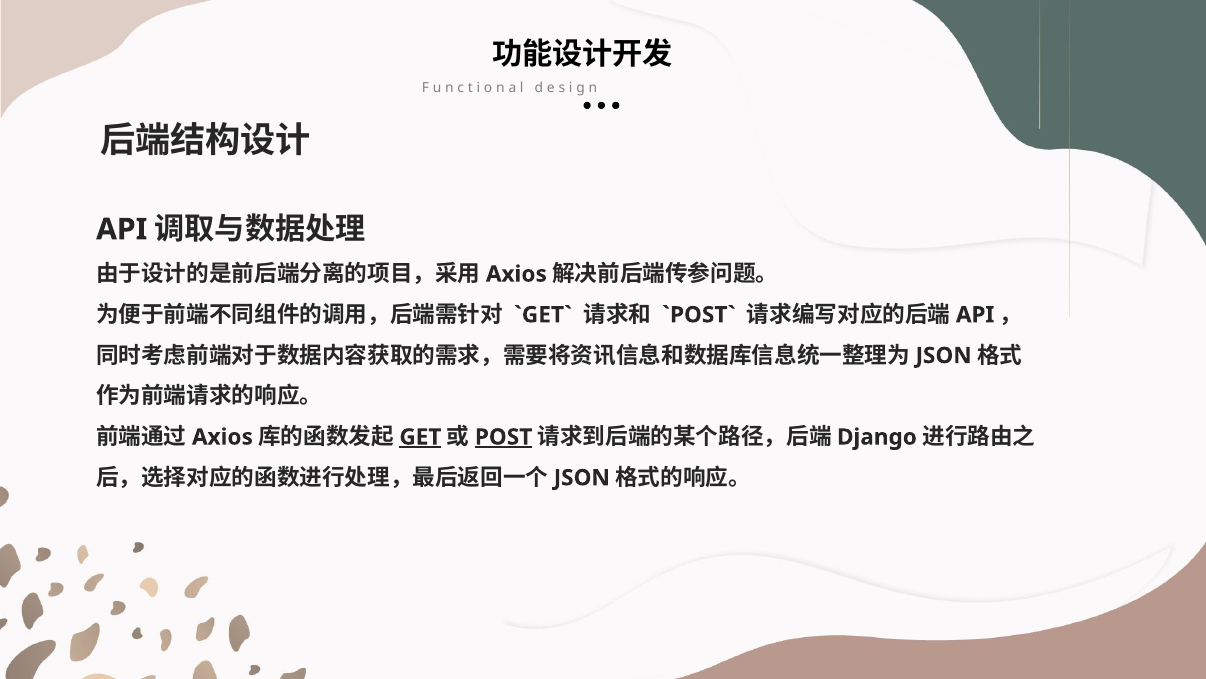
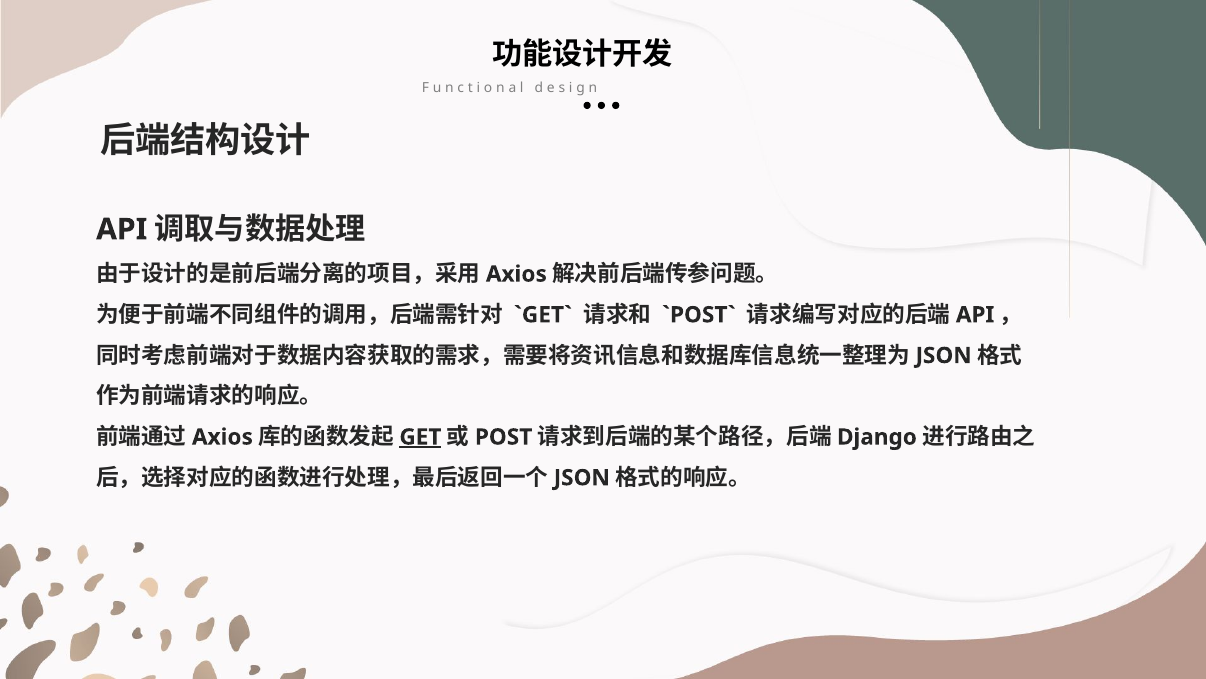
POST underline: present -> none
